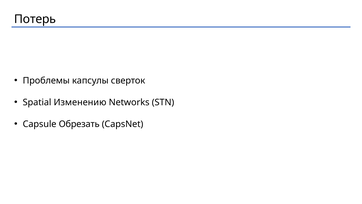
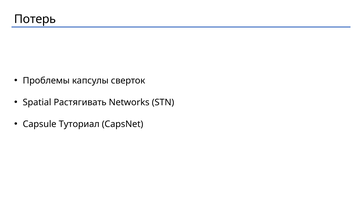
Изменению: Изменению -> Растягивать
Обрезать: Обрезать -> Туториал
